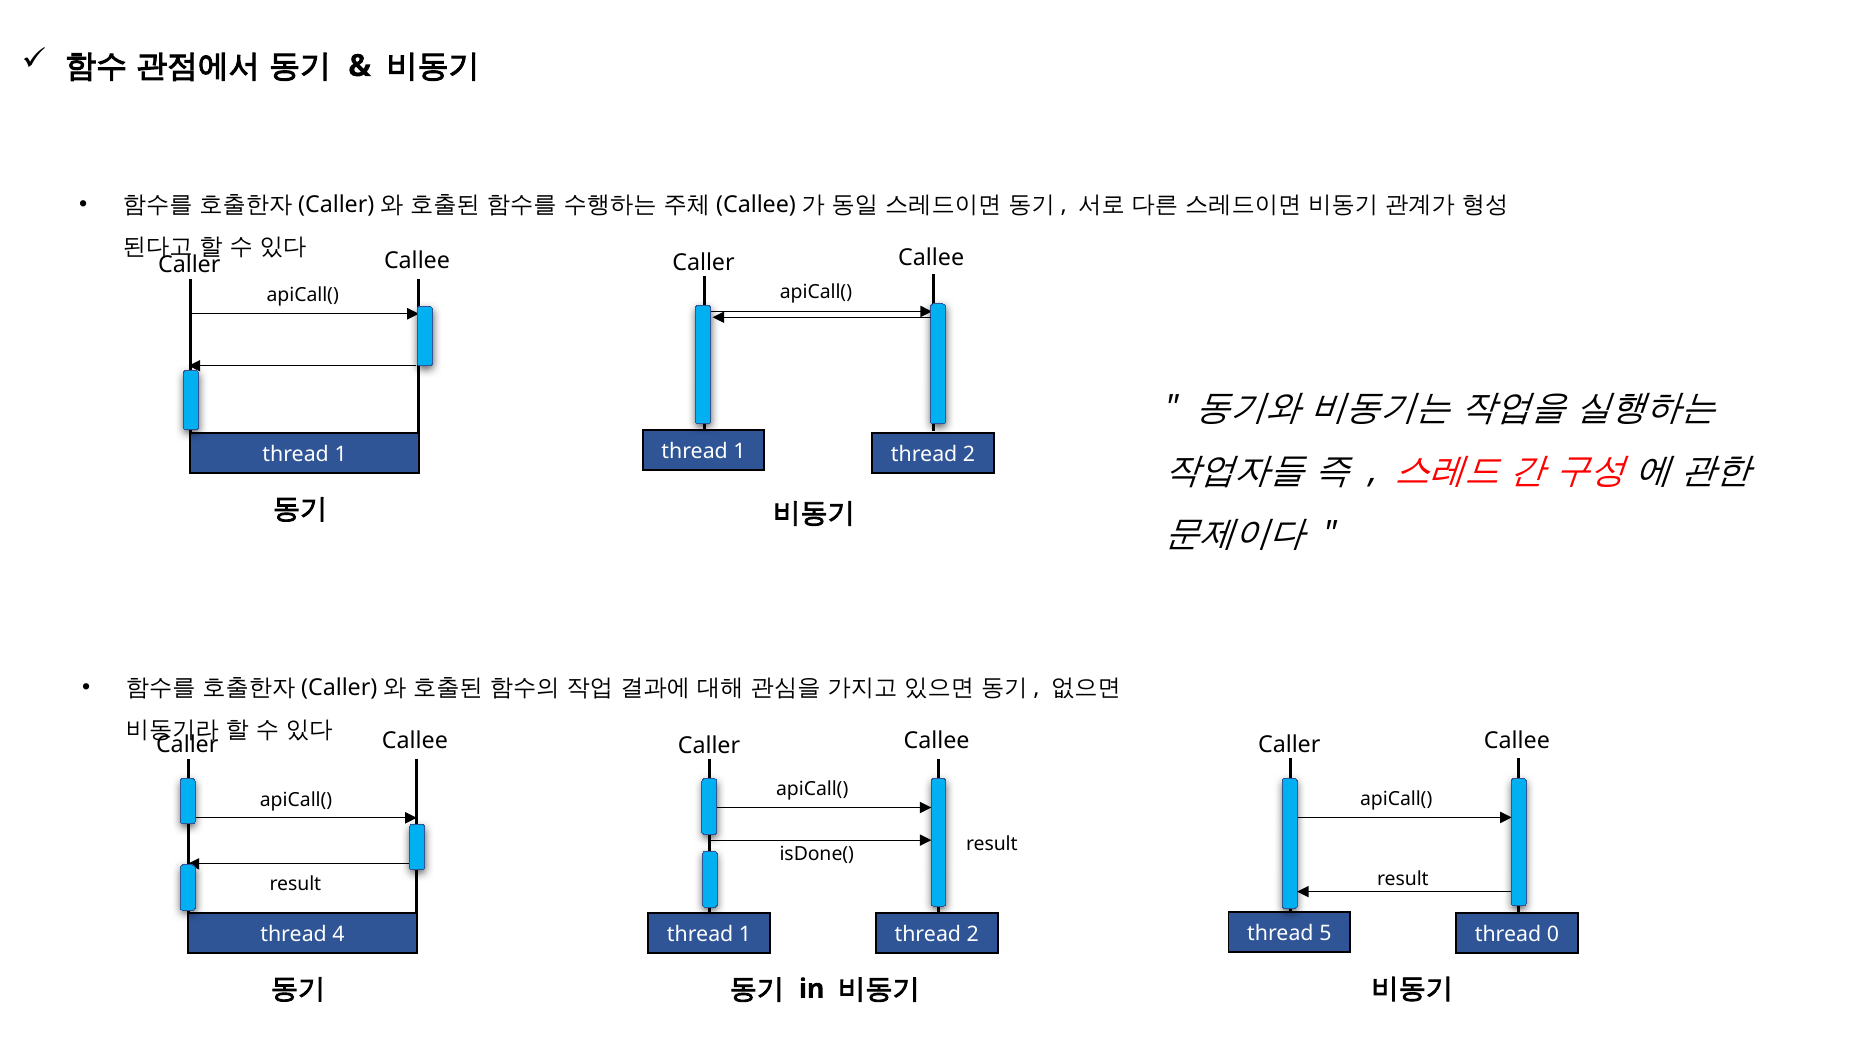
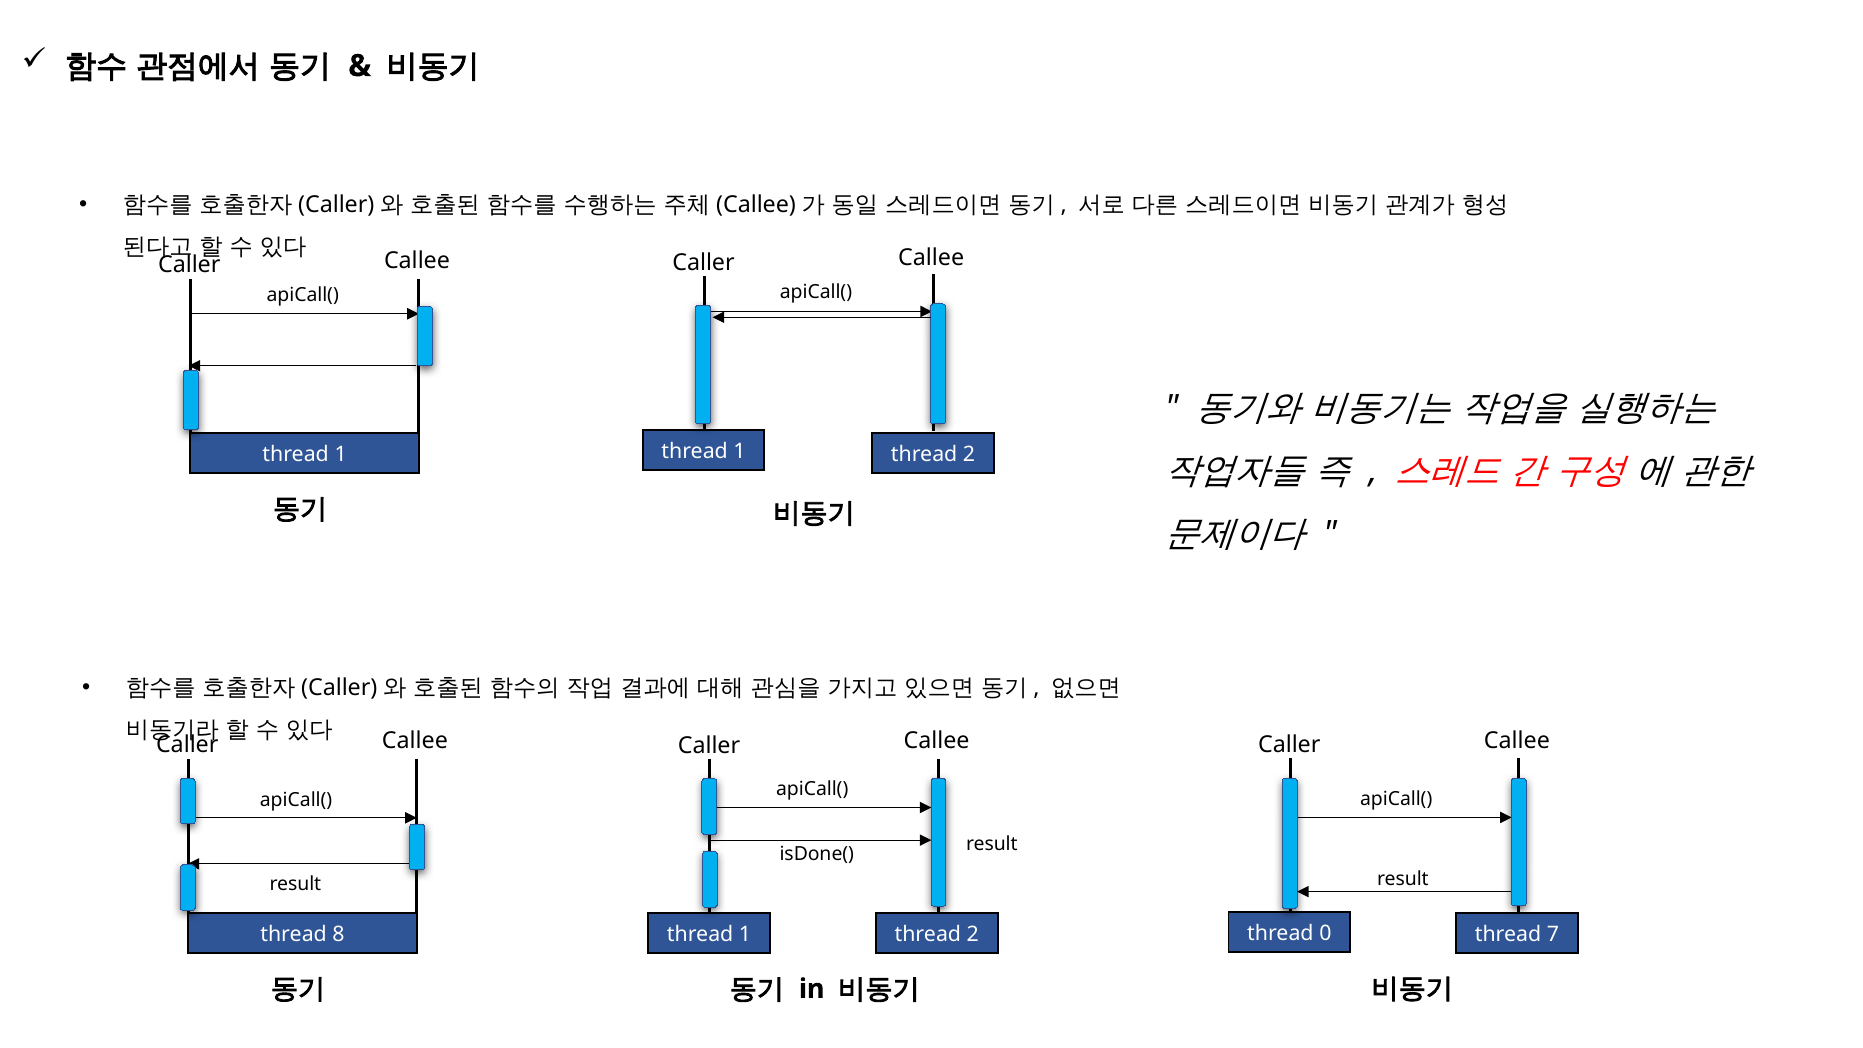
5: 5 -> 0
0: 0 -> 7
4: 4 -> 8
